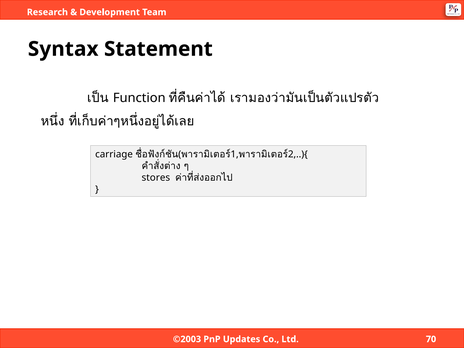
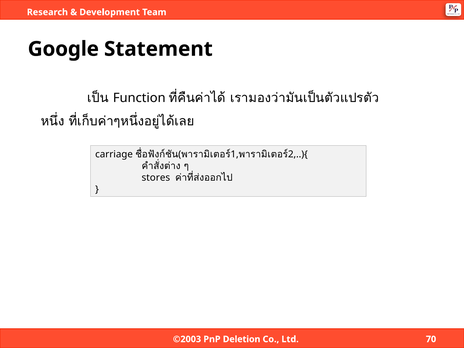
Syntax: Syntax -> Google
Updates: Updates -> Deletion
